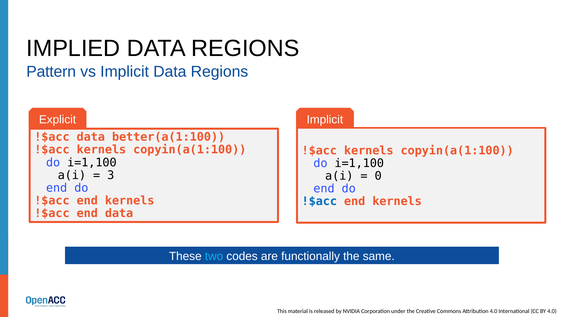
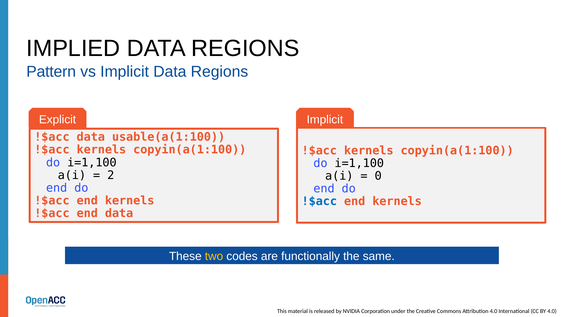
better(a(1:100: better(a(1:100 -> usable(a(1:100
3: 3 -> 2
two colour: light blue -> yellow
